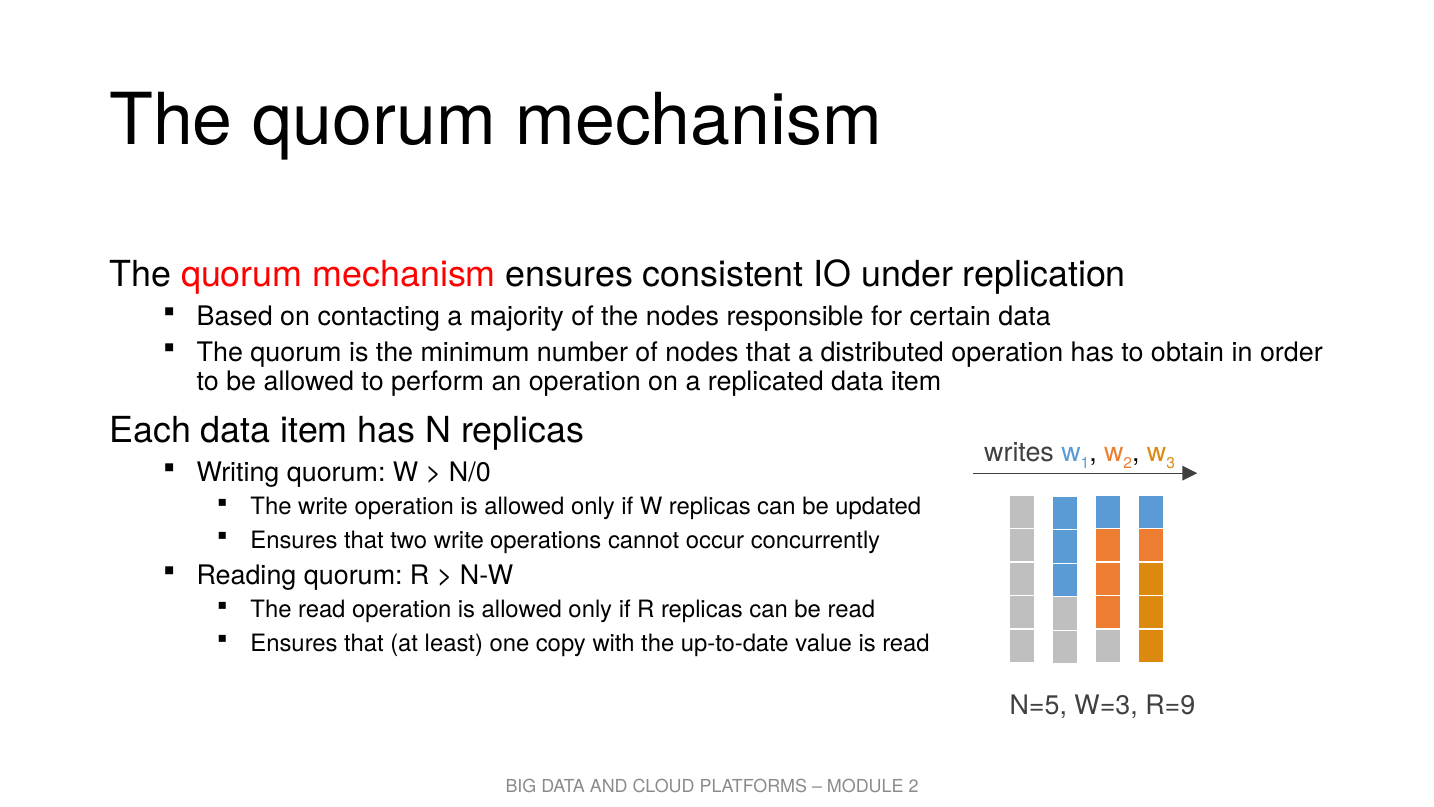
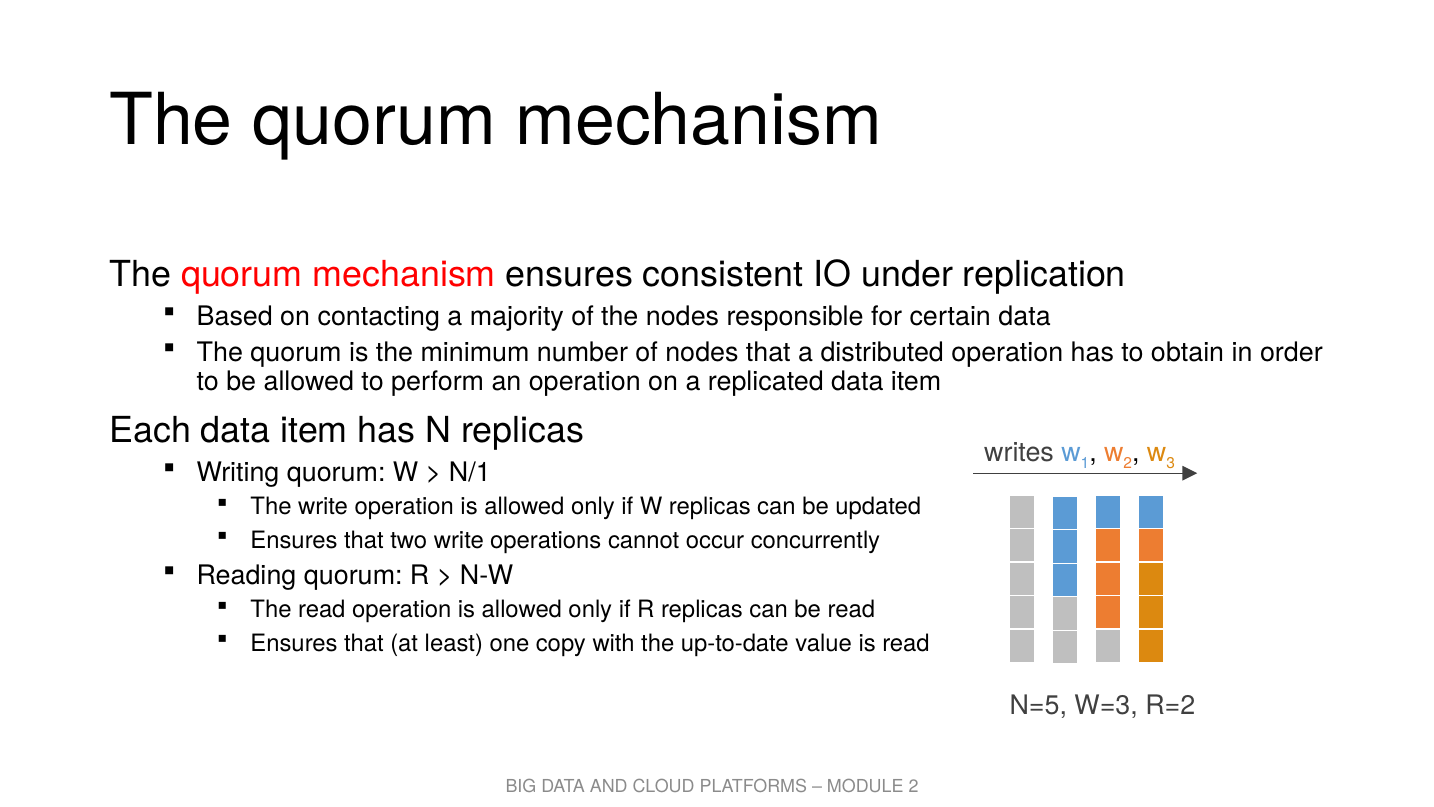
N/0: N/0 -> N/1
R=9: R=9 -> R=2
